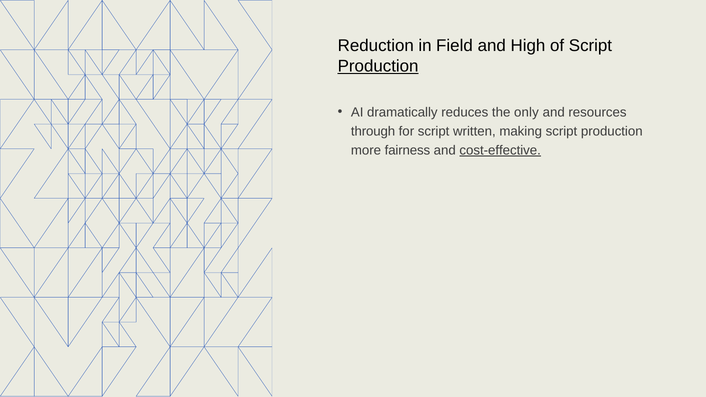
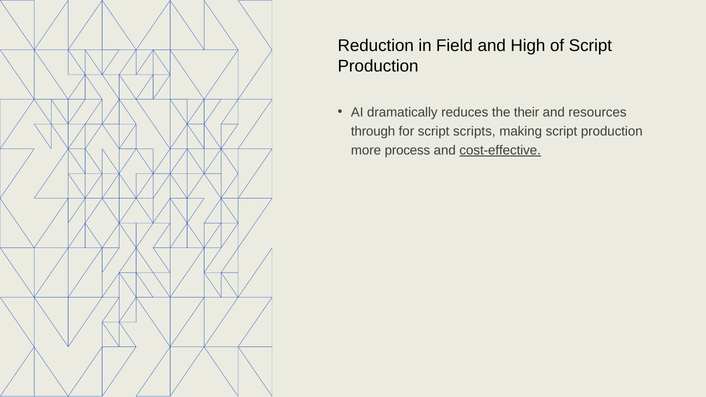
Production at (378, 66) underline: present -> none
only: only -> their
written: written -> scripts
fairness: fairness -> process
